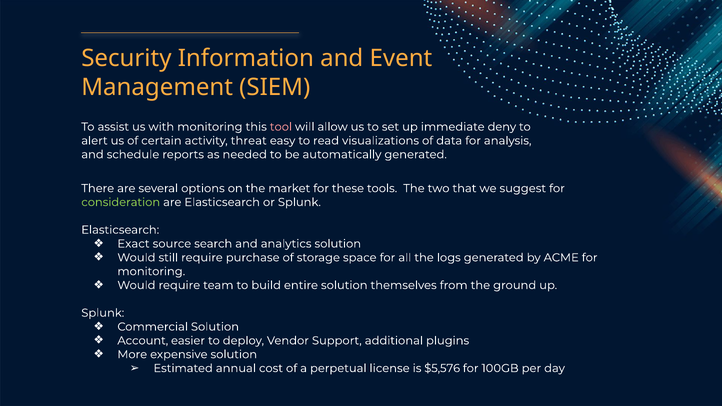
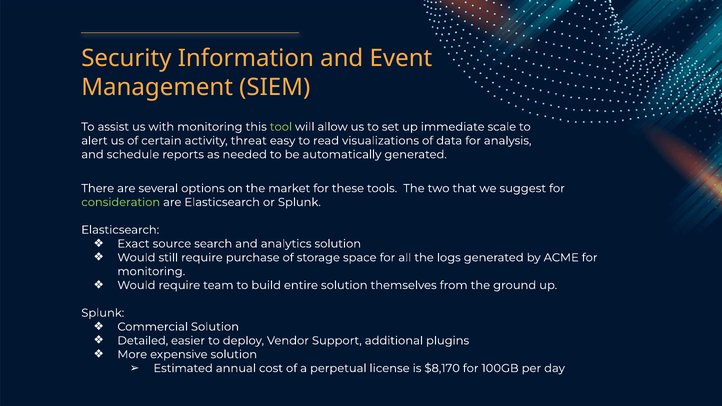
tool colour: pink -> light green
deny: deny -> scale
Account: Account -> Detailed
$5,576: $5,576 -> $8,170
